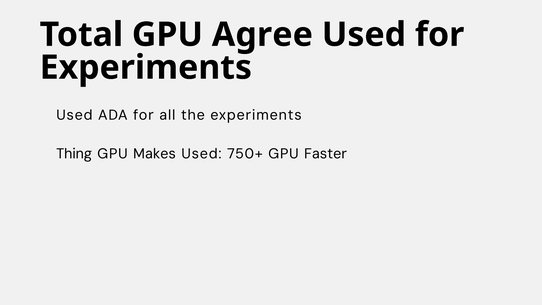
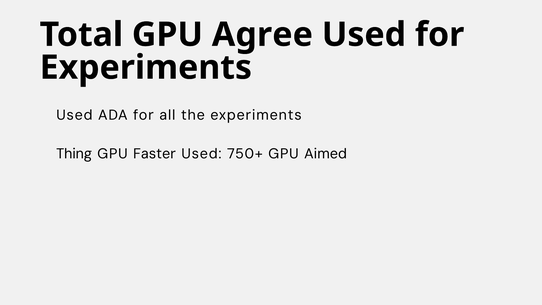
Makes: Makes -> Faster
Faster: Faster -> Aimed
